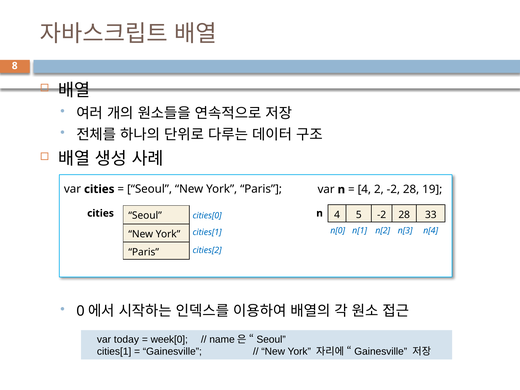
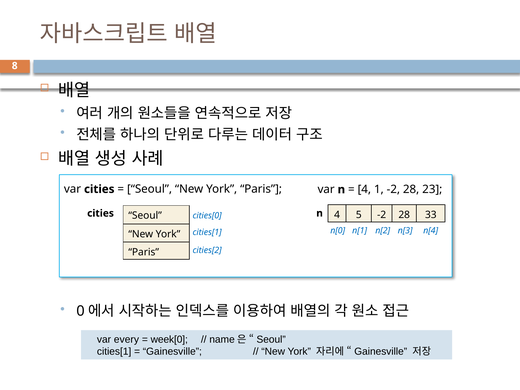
2: 2 -> 1
19: 19 -> 23
today: today -> every
